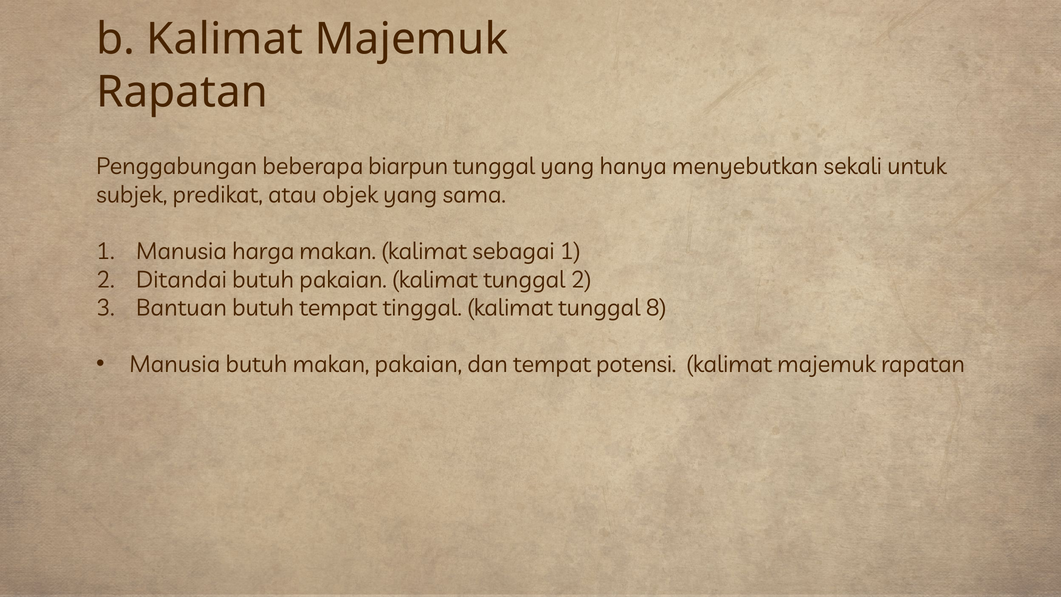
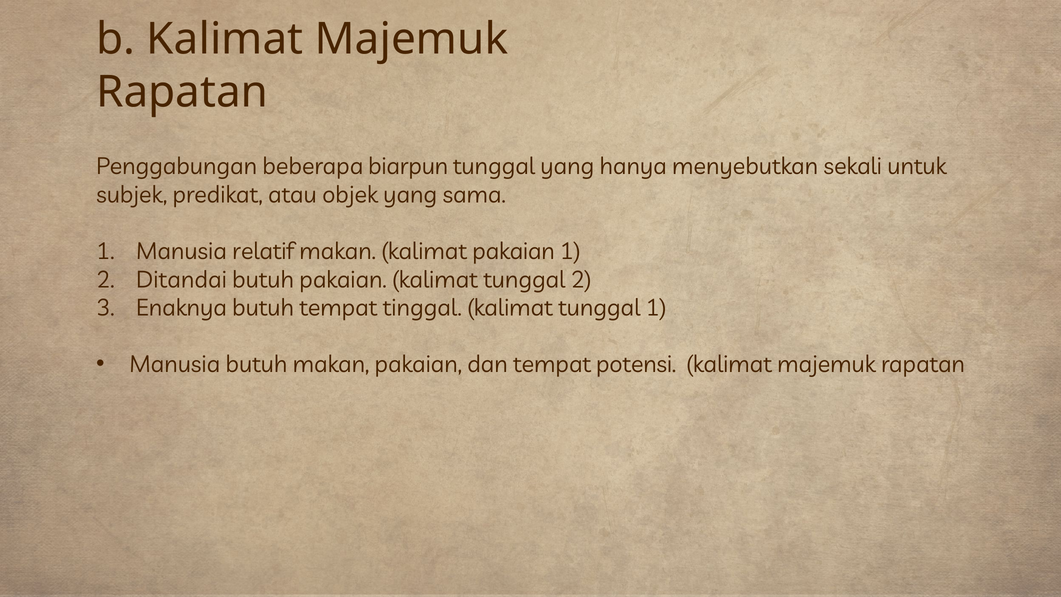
harga: harga -> relatif
kalimat sebagai: sebagai -> pakaian
Bantuan: Bantuan -> Enaknya
tunggal 8: 8 -> 1
